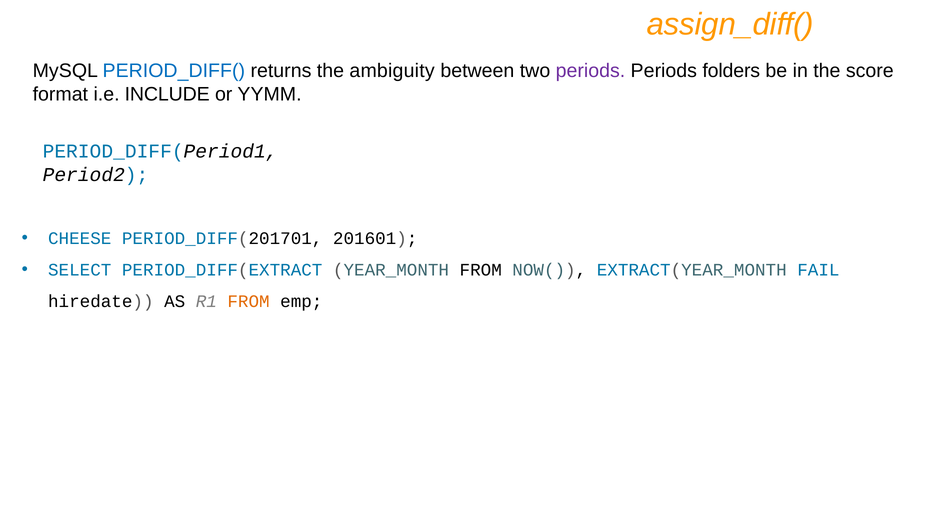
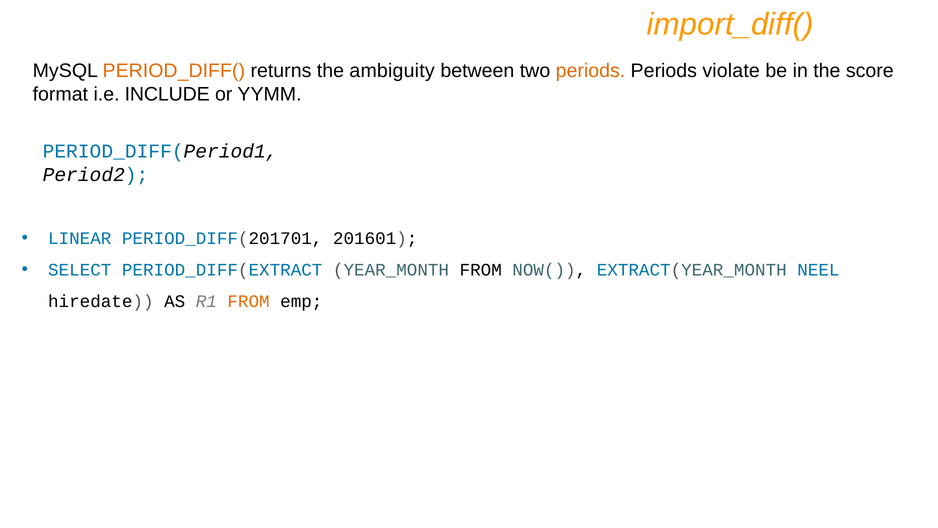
assign_diff(: assign_diff( -> import_diff(
PERIOD_DIFF( colour: blue -> orange
periods at (590, 71) colour: purple -> orange
folders: folders -> violate
CHEESE: CHEESE -> LINEAR
FAIL: FAIL -> NEEL
